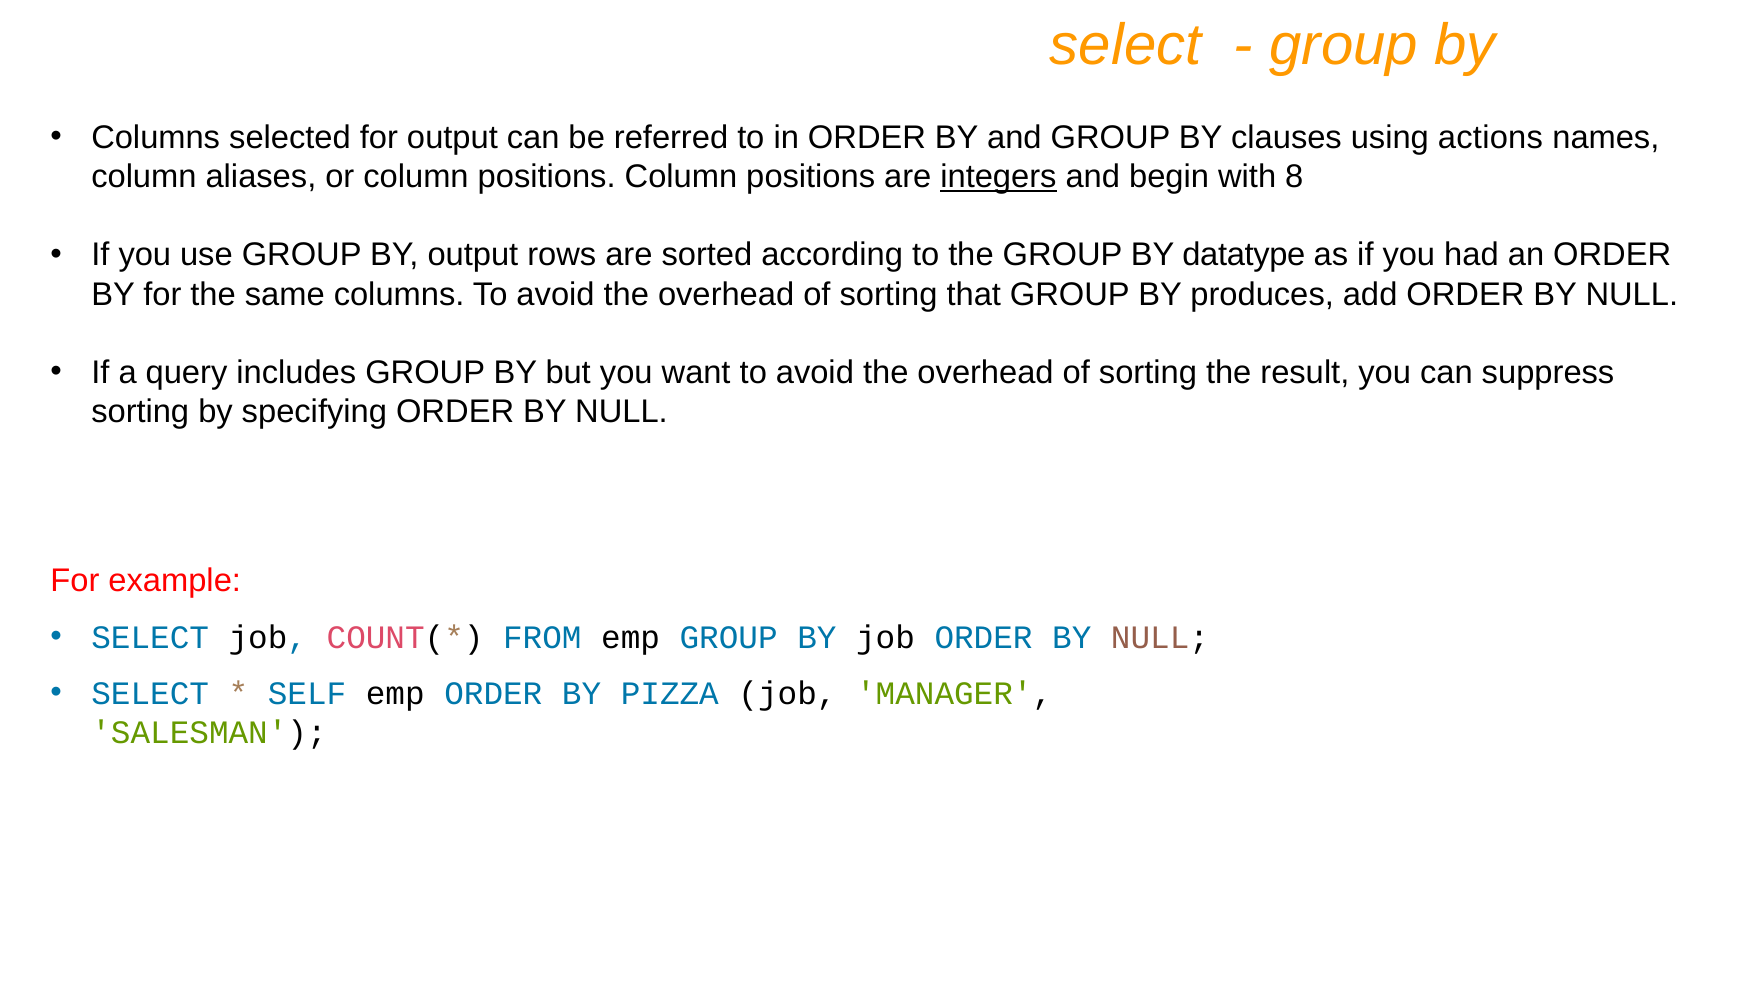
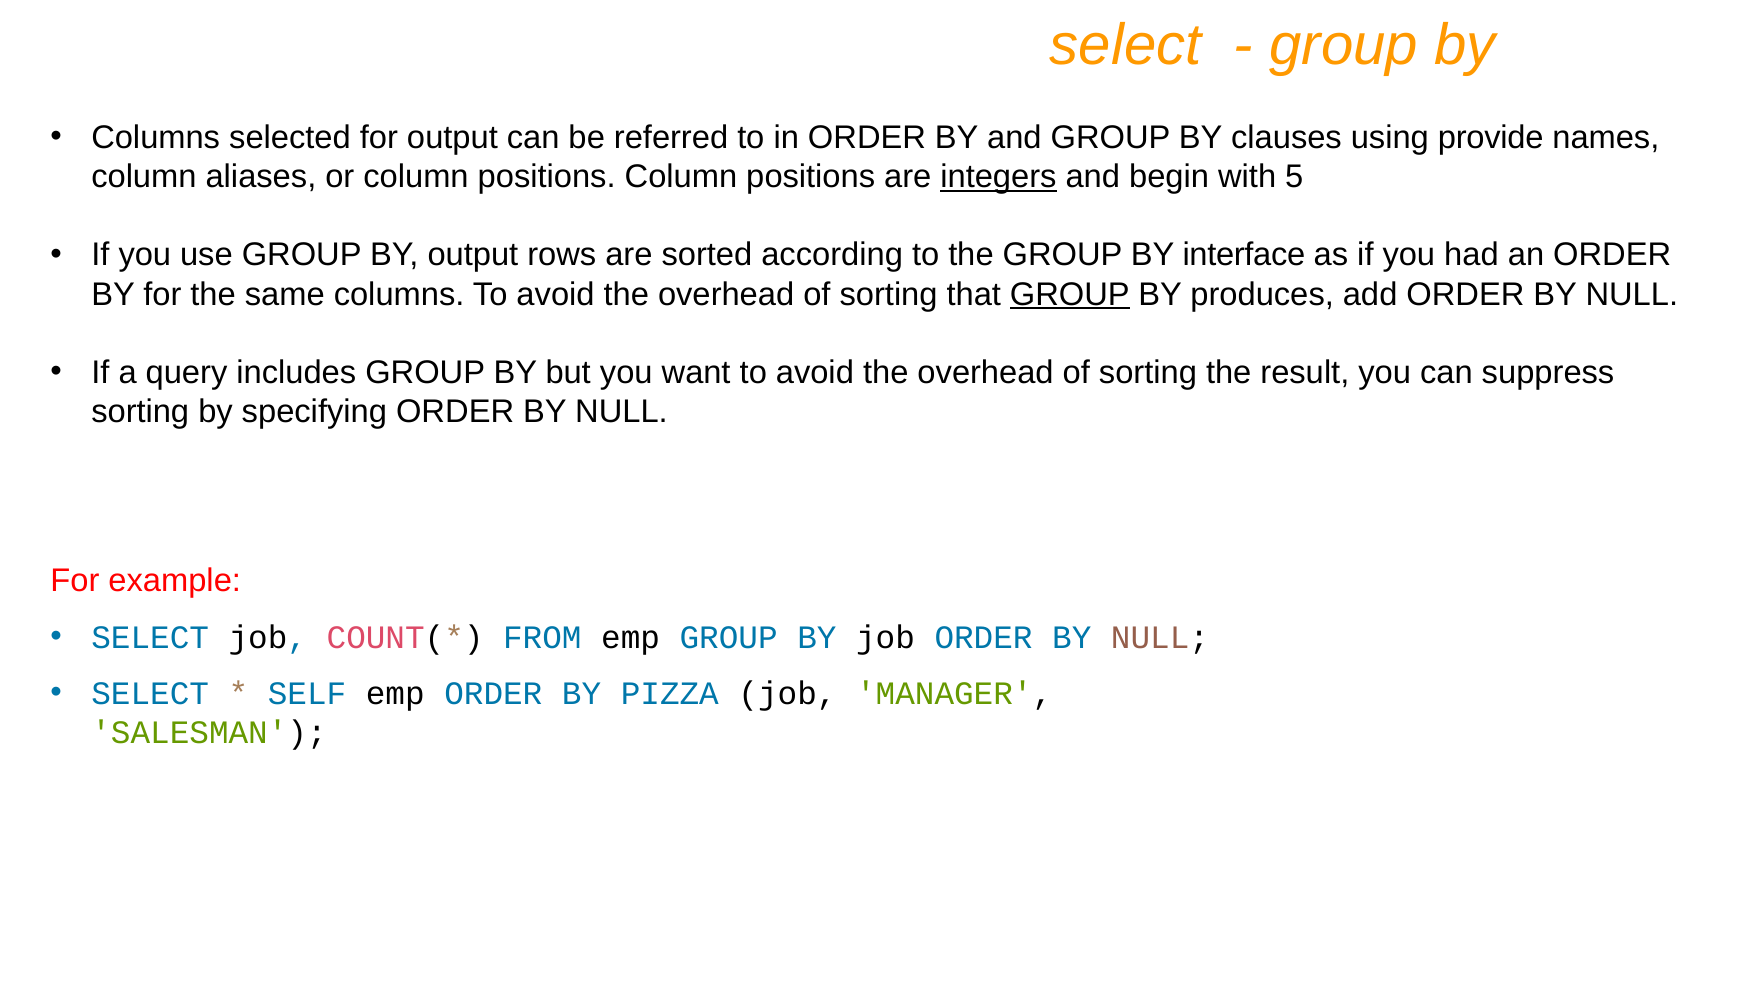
actions: actions -> provide
8: 8 -> 5
datatype: datatype -> interface
GROUP at (1070, 294) underline: none -> present
